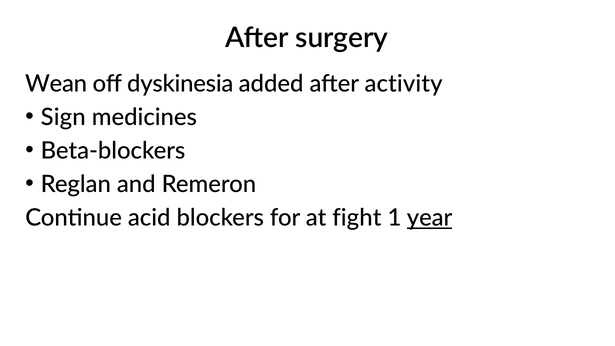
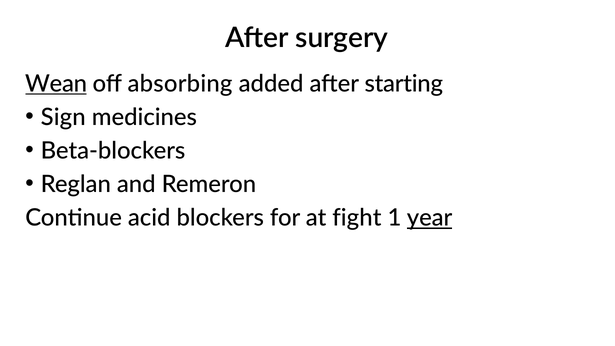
Wean underline: none -> present
dyskinesia: dyskinesia -> absorbing
activity: activity -> starting
